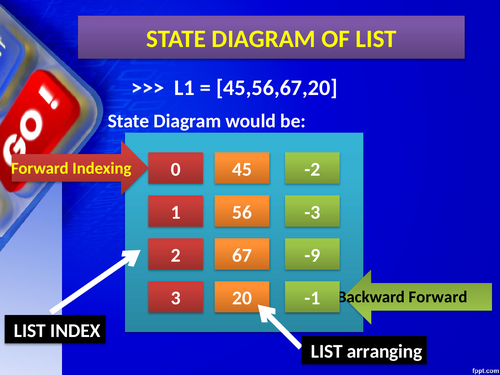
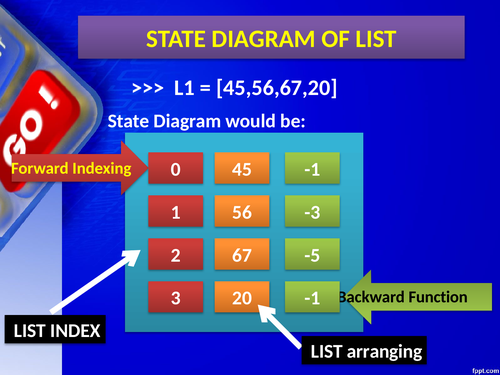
-2 at (312, 169): -2 -> -1
-9: -9 -> -5
Forward at (438, 297): Forward -> Function
